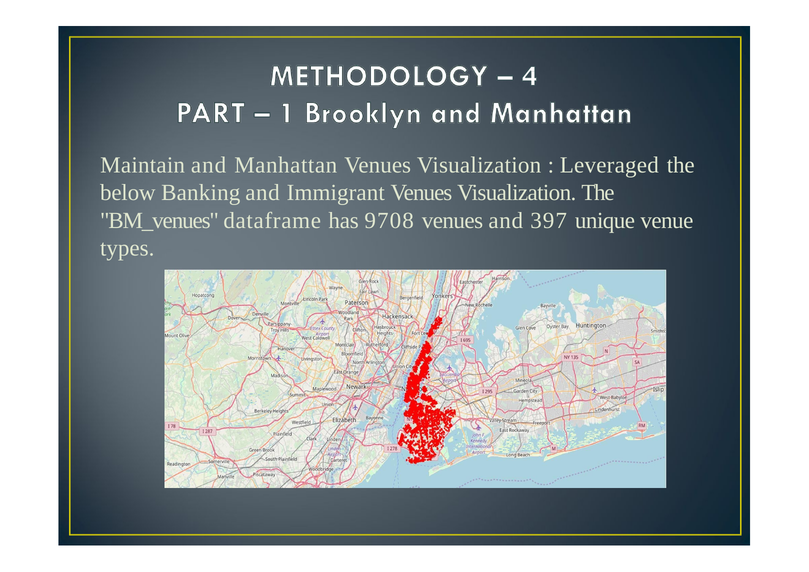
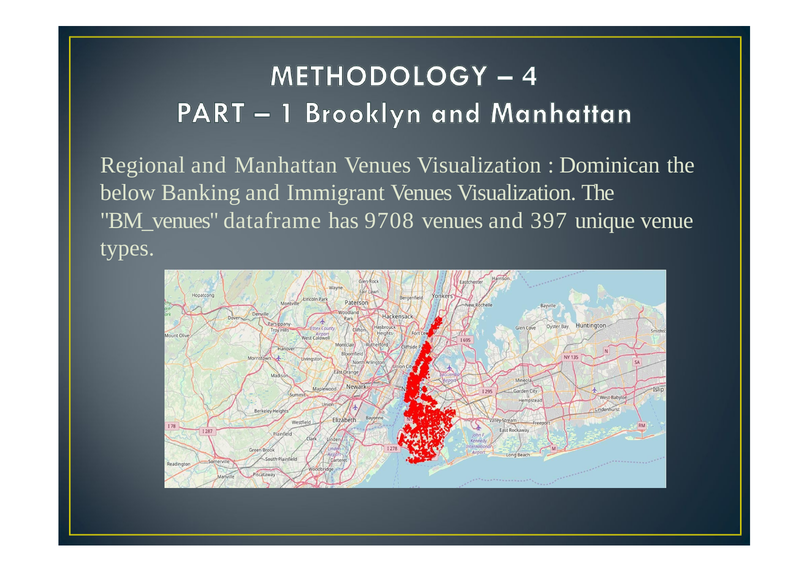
Maintain: Maintain -> Regional
Leveraged: Leveraged -> Dominican
